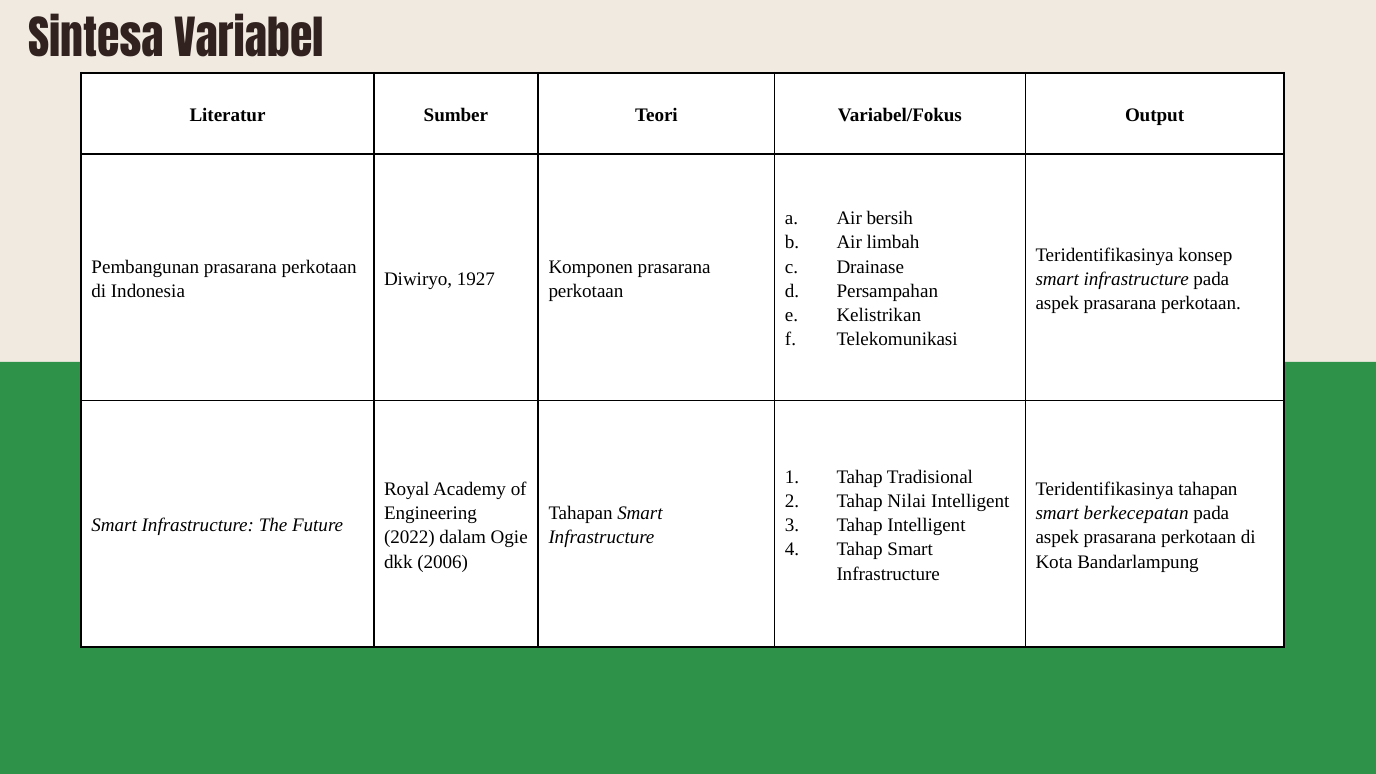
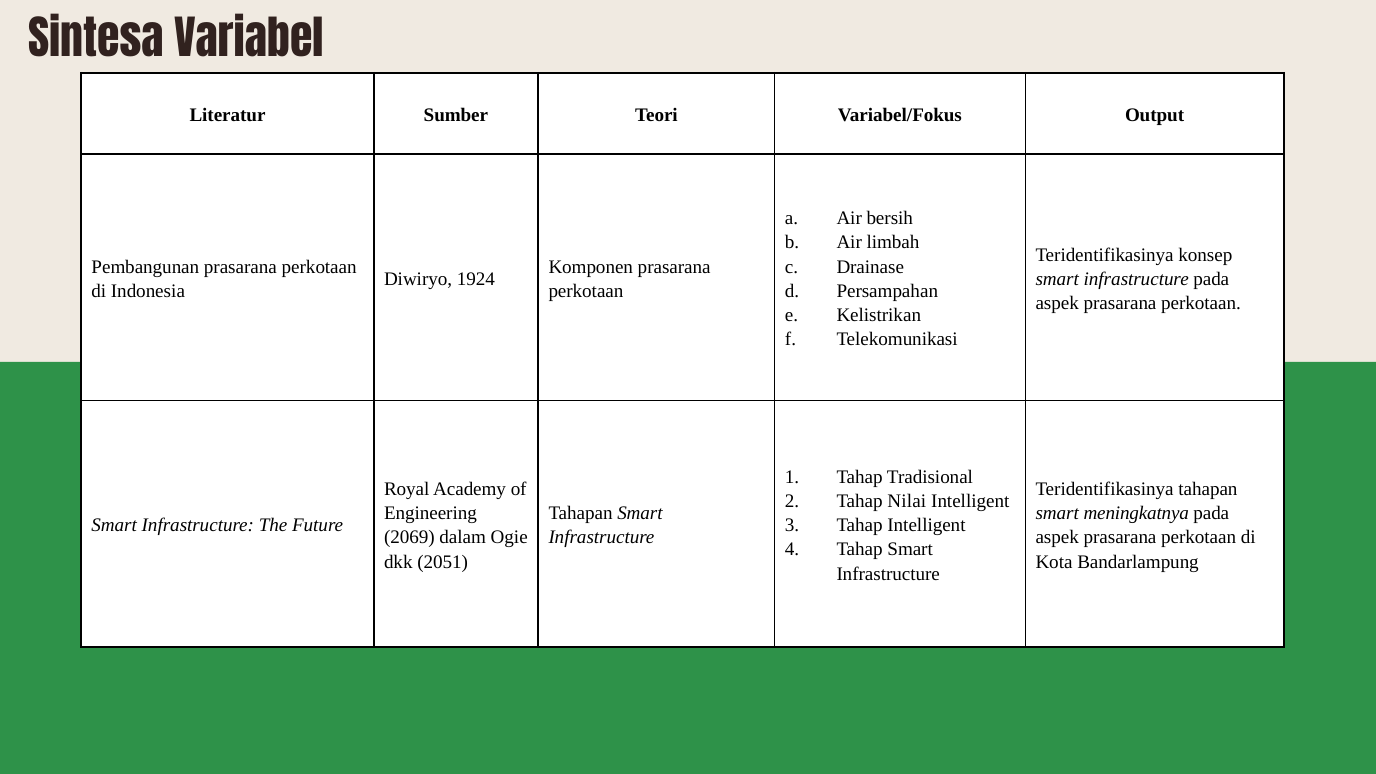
1927: 1927 -> 1924
berkecepatan: berkecepatan -> meningkatnya
2022: 2022 -> 2069
2006: 2006 -> 2051
